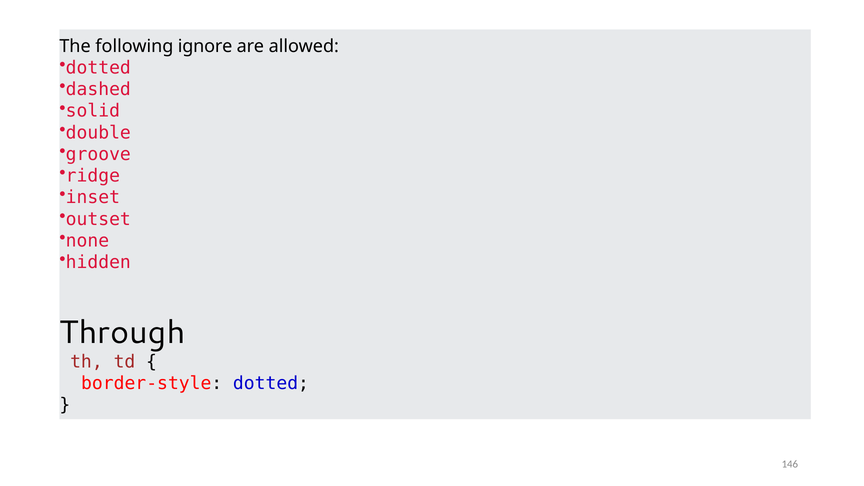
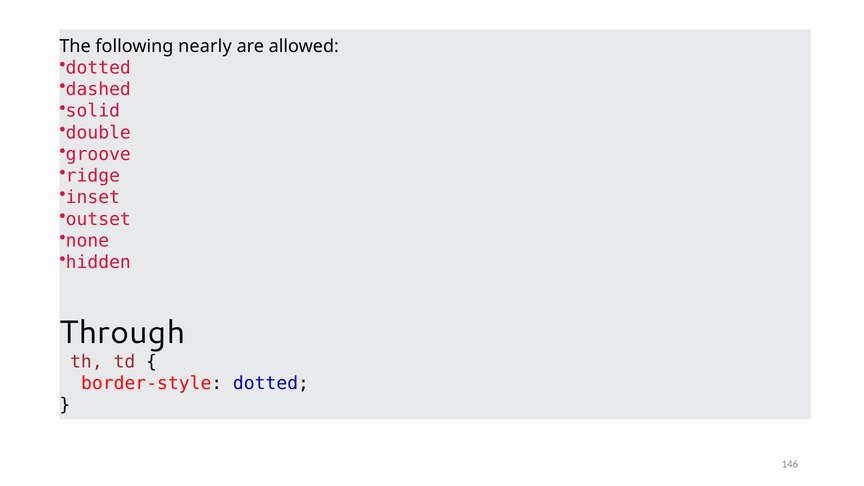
ignore: ignore -> nearly
